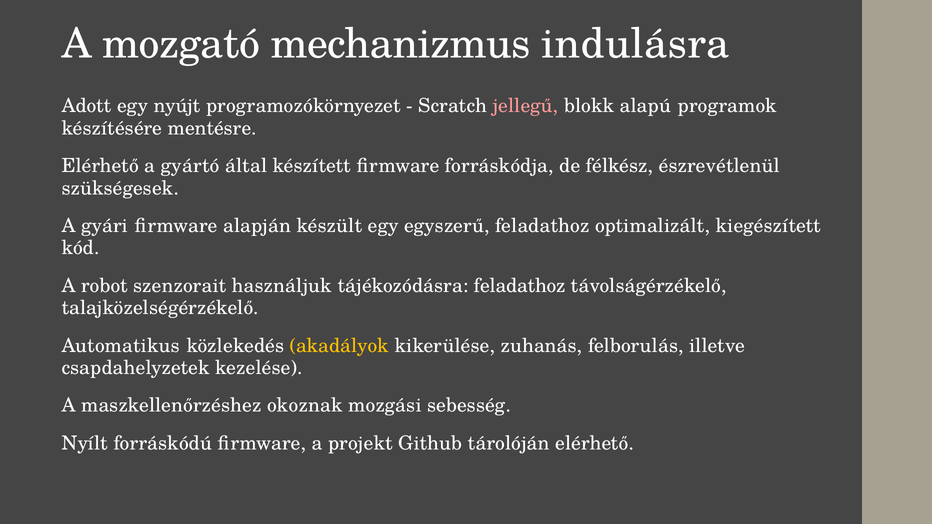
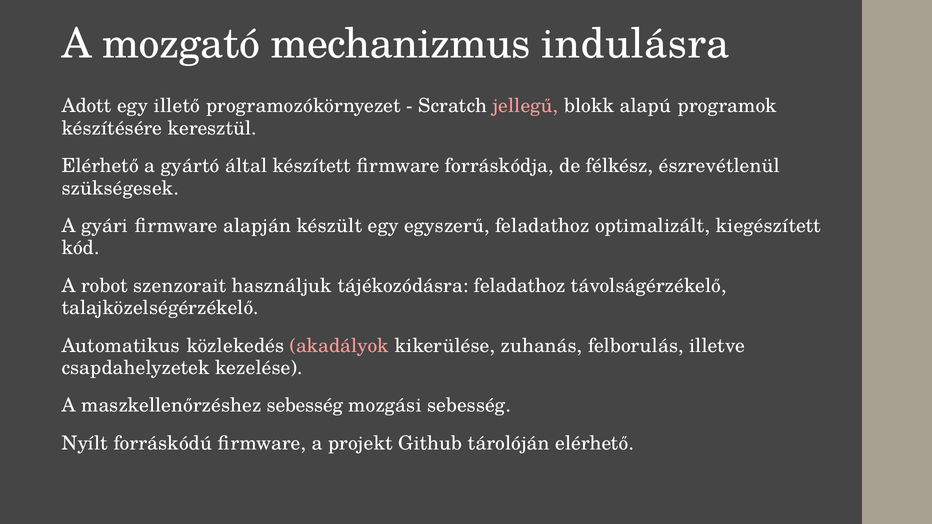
nyújt: nyújt -> illető
mentésre: mentésre -> keresztül
akadályok colour: yellow -> pink
maszkellenőrzéshez okoznak: okoznak -> sebesség
